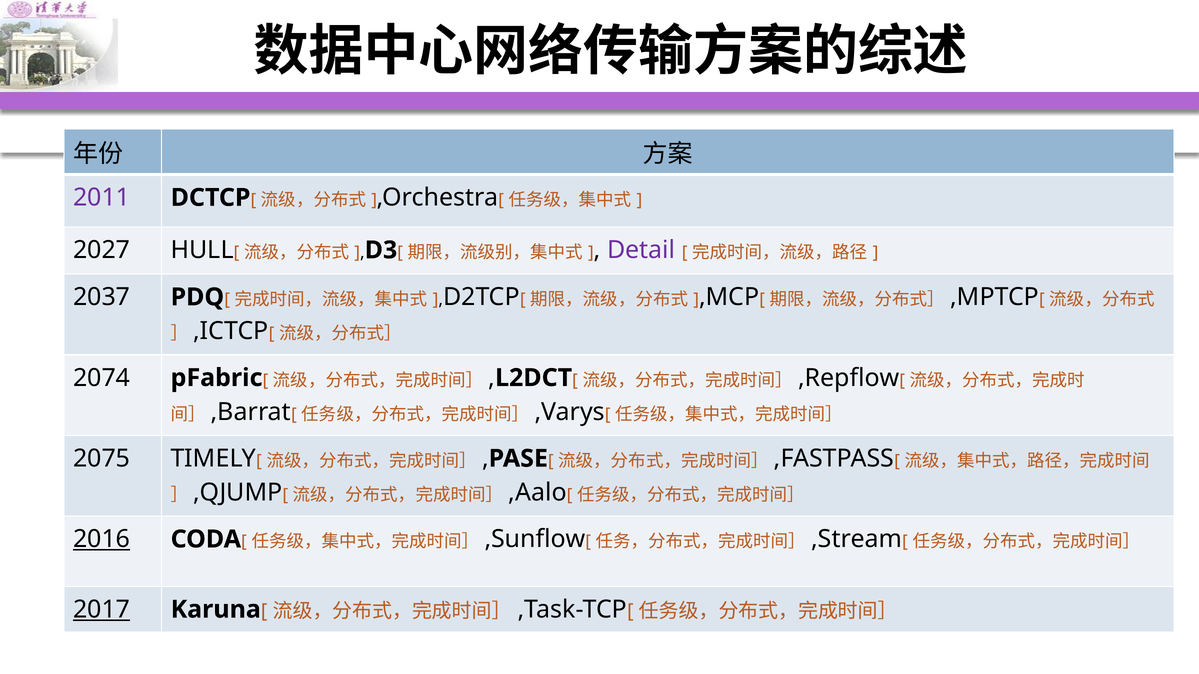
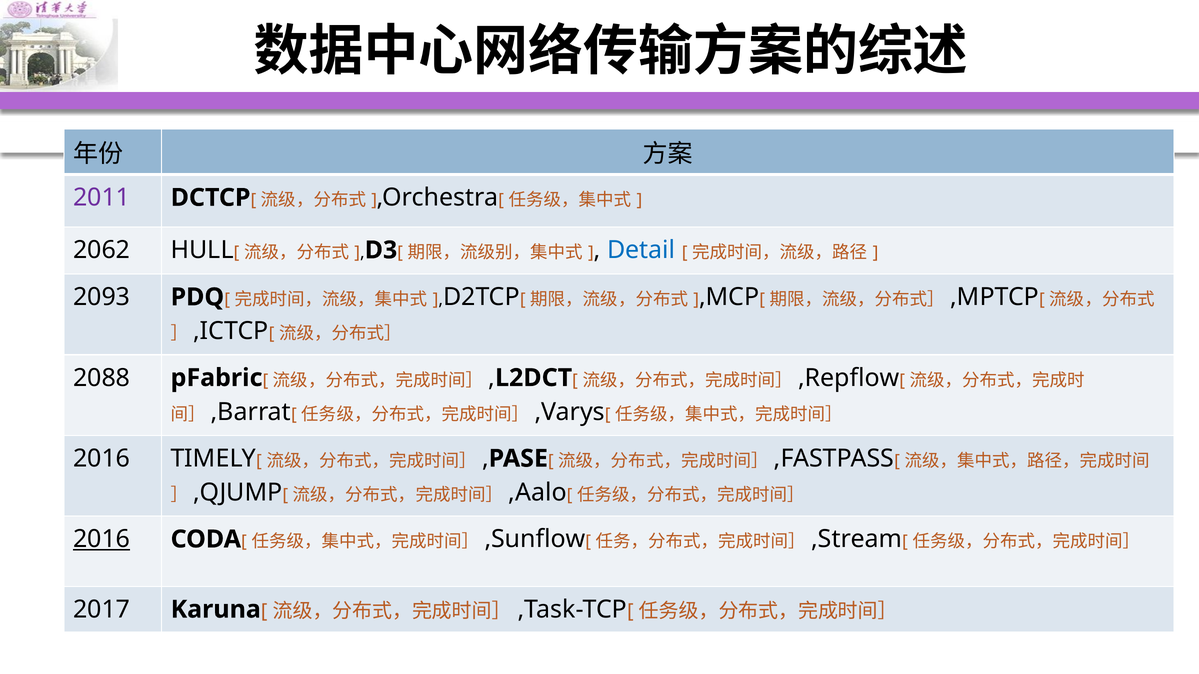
2027: 2027 -> 2062
Detail colour: purple -> blue
2037: 2037 -> 2093
2074: 2074 -> 2088
2075 at (102, 459): 2075 -> 2016
2017 underline: present -> none
